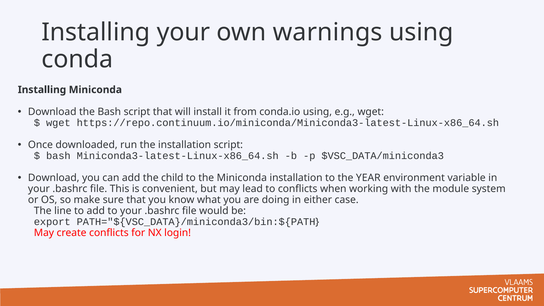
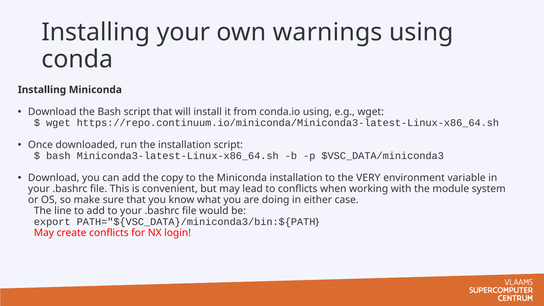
child: child -> copy
YEAR: YEAR -> VERY
